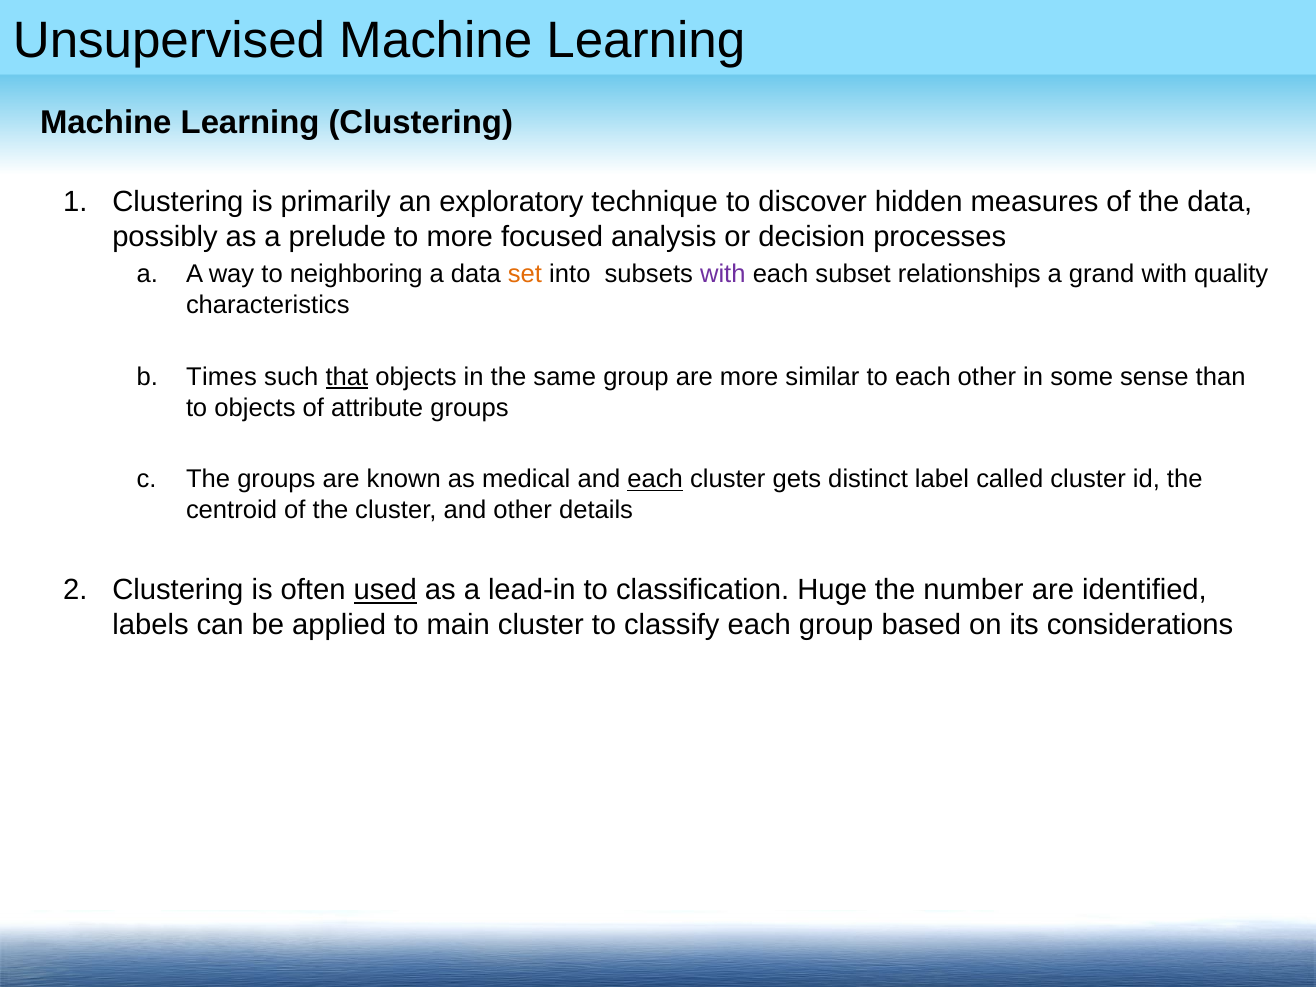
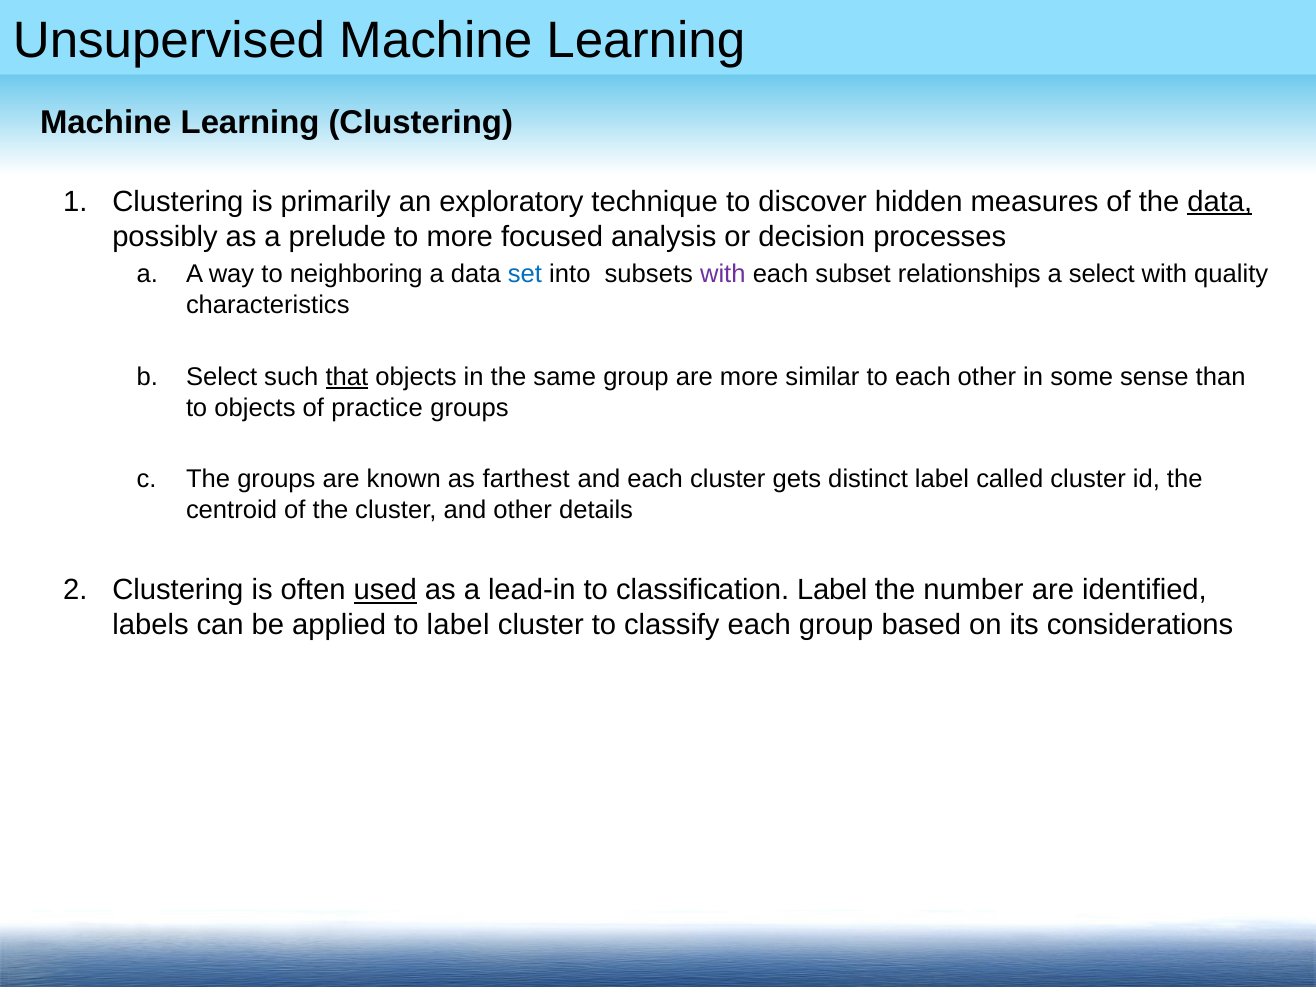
data at (1220, 202) underline: none -> present
set colour: orange -> blue
a grand: grand -> select
Times at (221, 377): Times -> Select
attribute: attribute -> practice
medical: medical -> farthest
each at (655, 479) underline: present -> none
classification Huge: Huge -> Label
to main: main -> label
